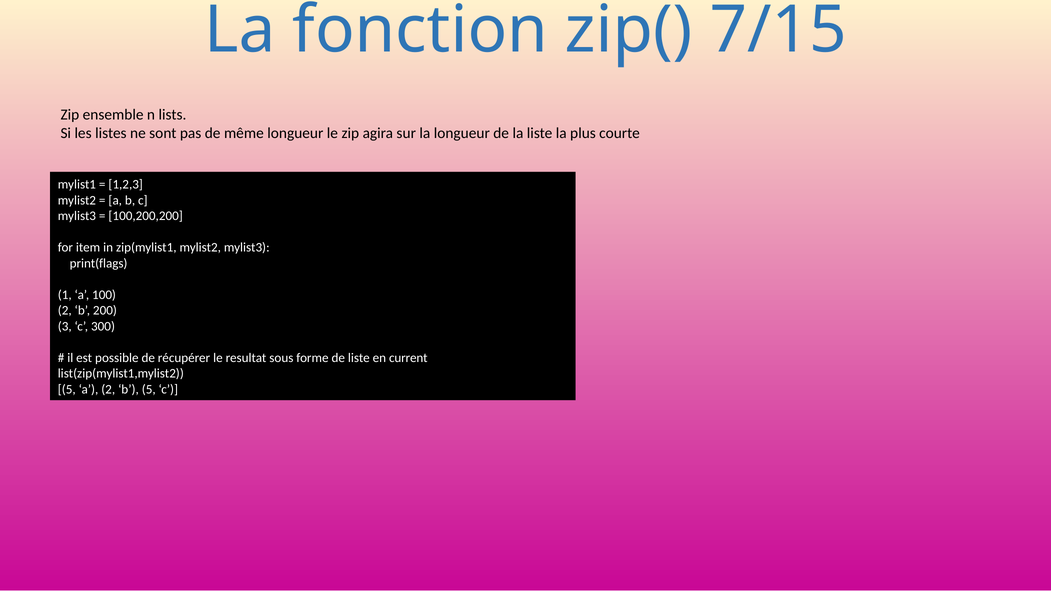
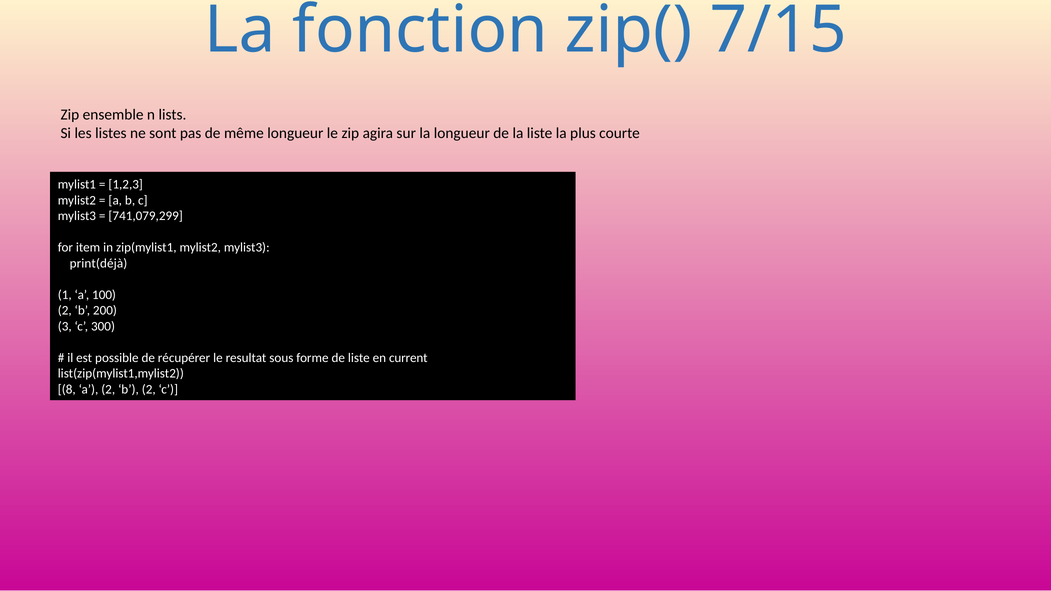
100,200,200: 100,200,200 -> 741,079,299
print(flags: print(flags -> print(déjà
5 at (67, 390): 5 -> 8
b 5: 5 -> 2
